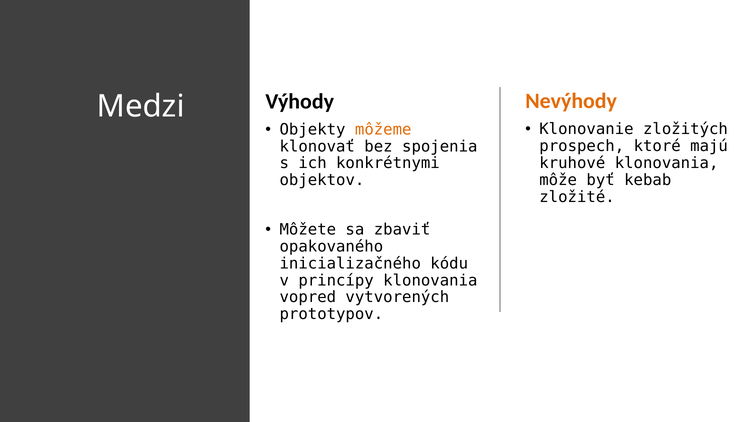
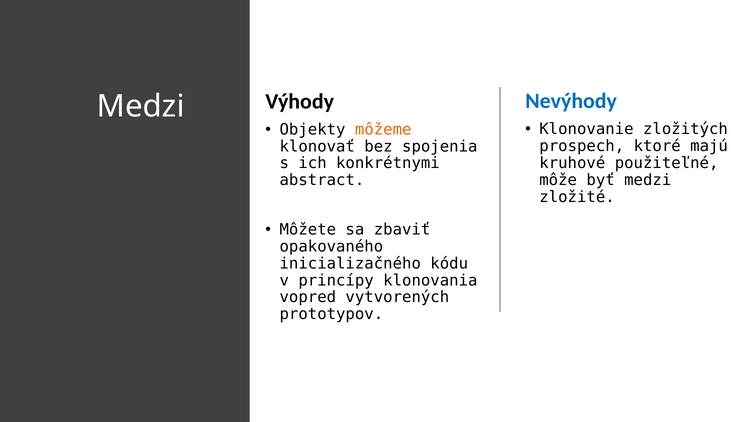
Nevýhody colour: orange -> blue
kruhové klonovania: klonovania -> použiteľné
byť kebab: kebab -> medzi
objektov: objektov -> abstract
